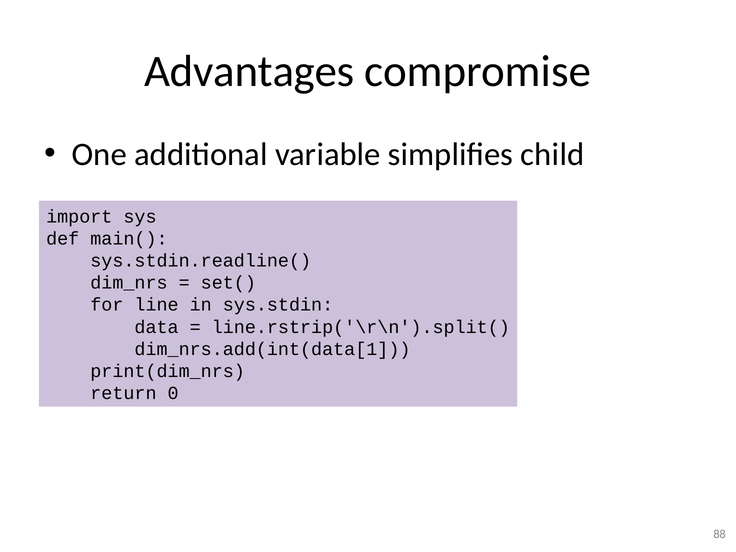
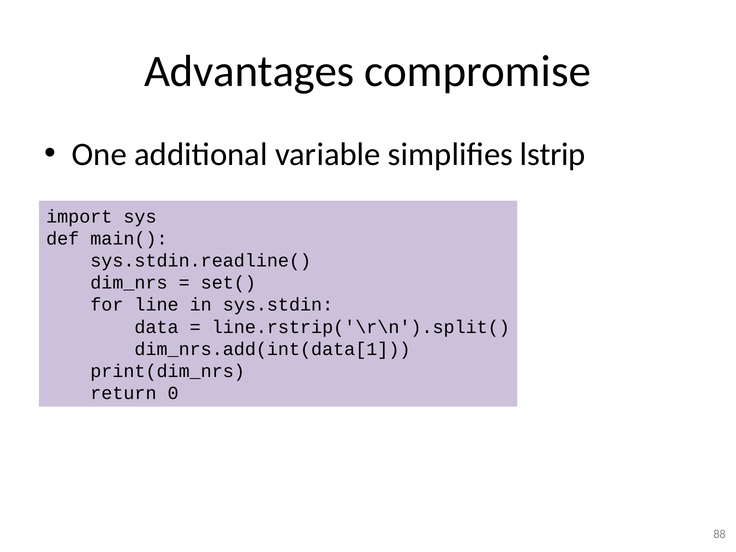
child: child -> lstrip
